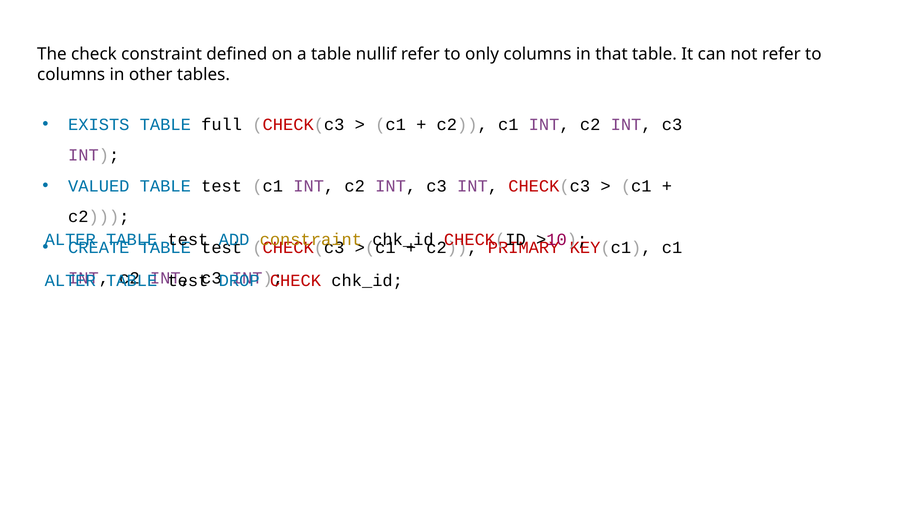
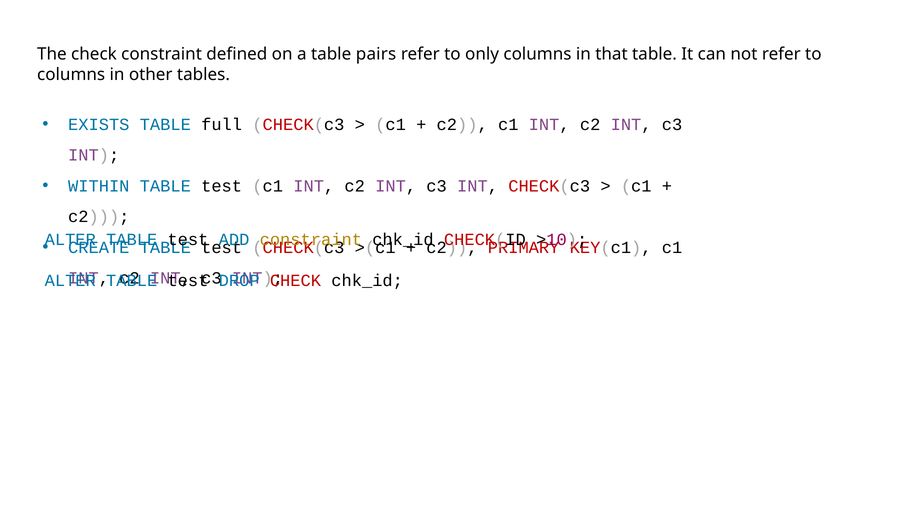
nullif: nullif -> pairs
VALUED: VALUED -> WITHIN
